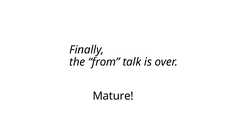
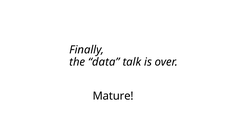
from: from -> data
